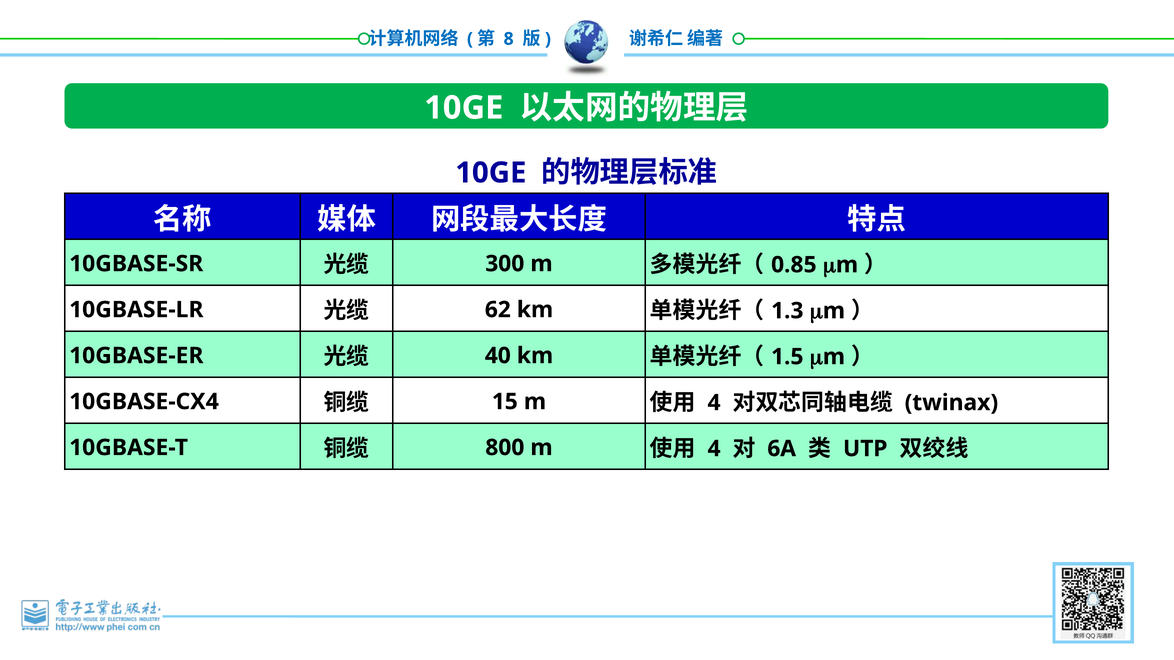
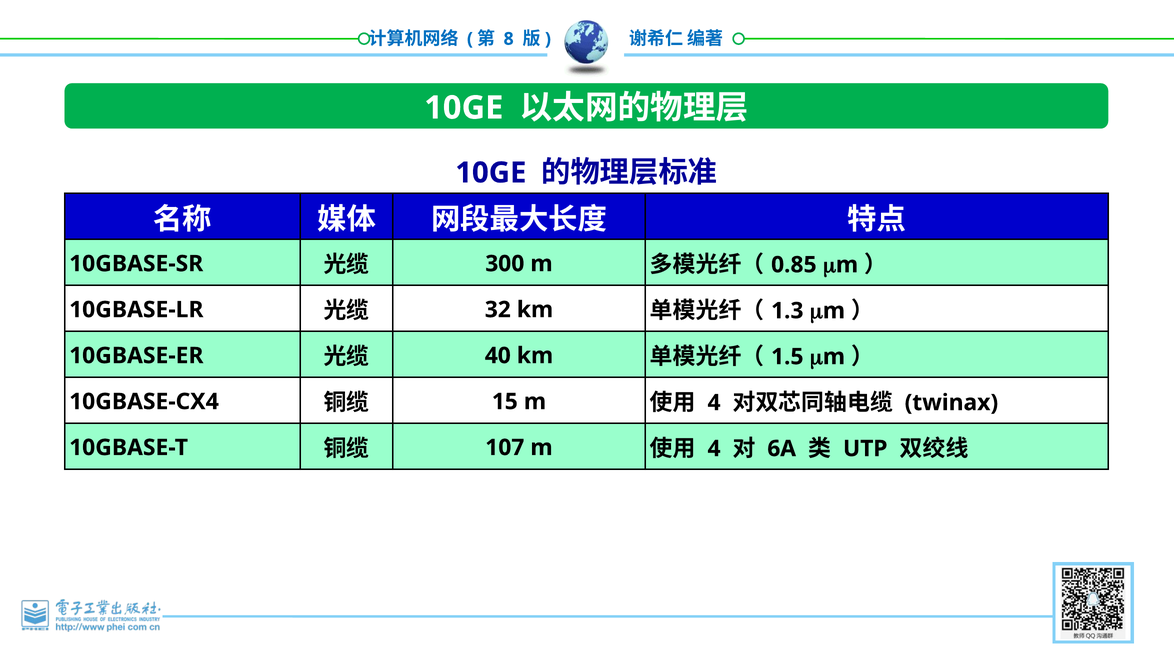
62: 62 -> 32
800: 800 -> 107
